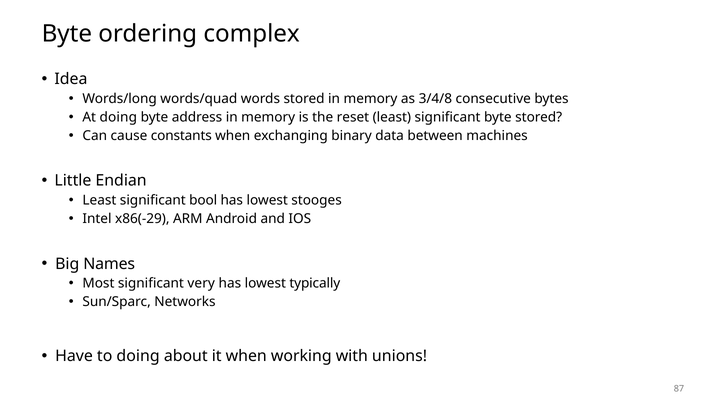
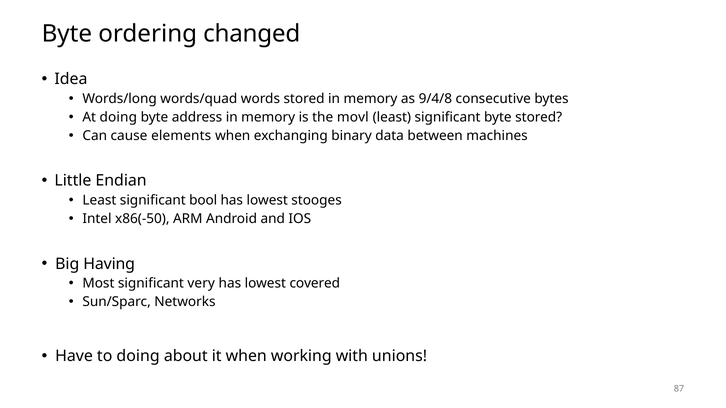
complex: complex -> changed
3/4/8: 3/4/8 -> 9/4/8
reset: reset -> movl
constants: constants -> elements
x86(-29: x86(-29 -> x86(-50
Names: Names -> Having
typically: typically -> covered
